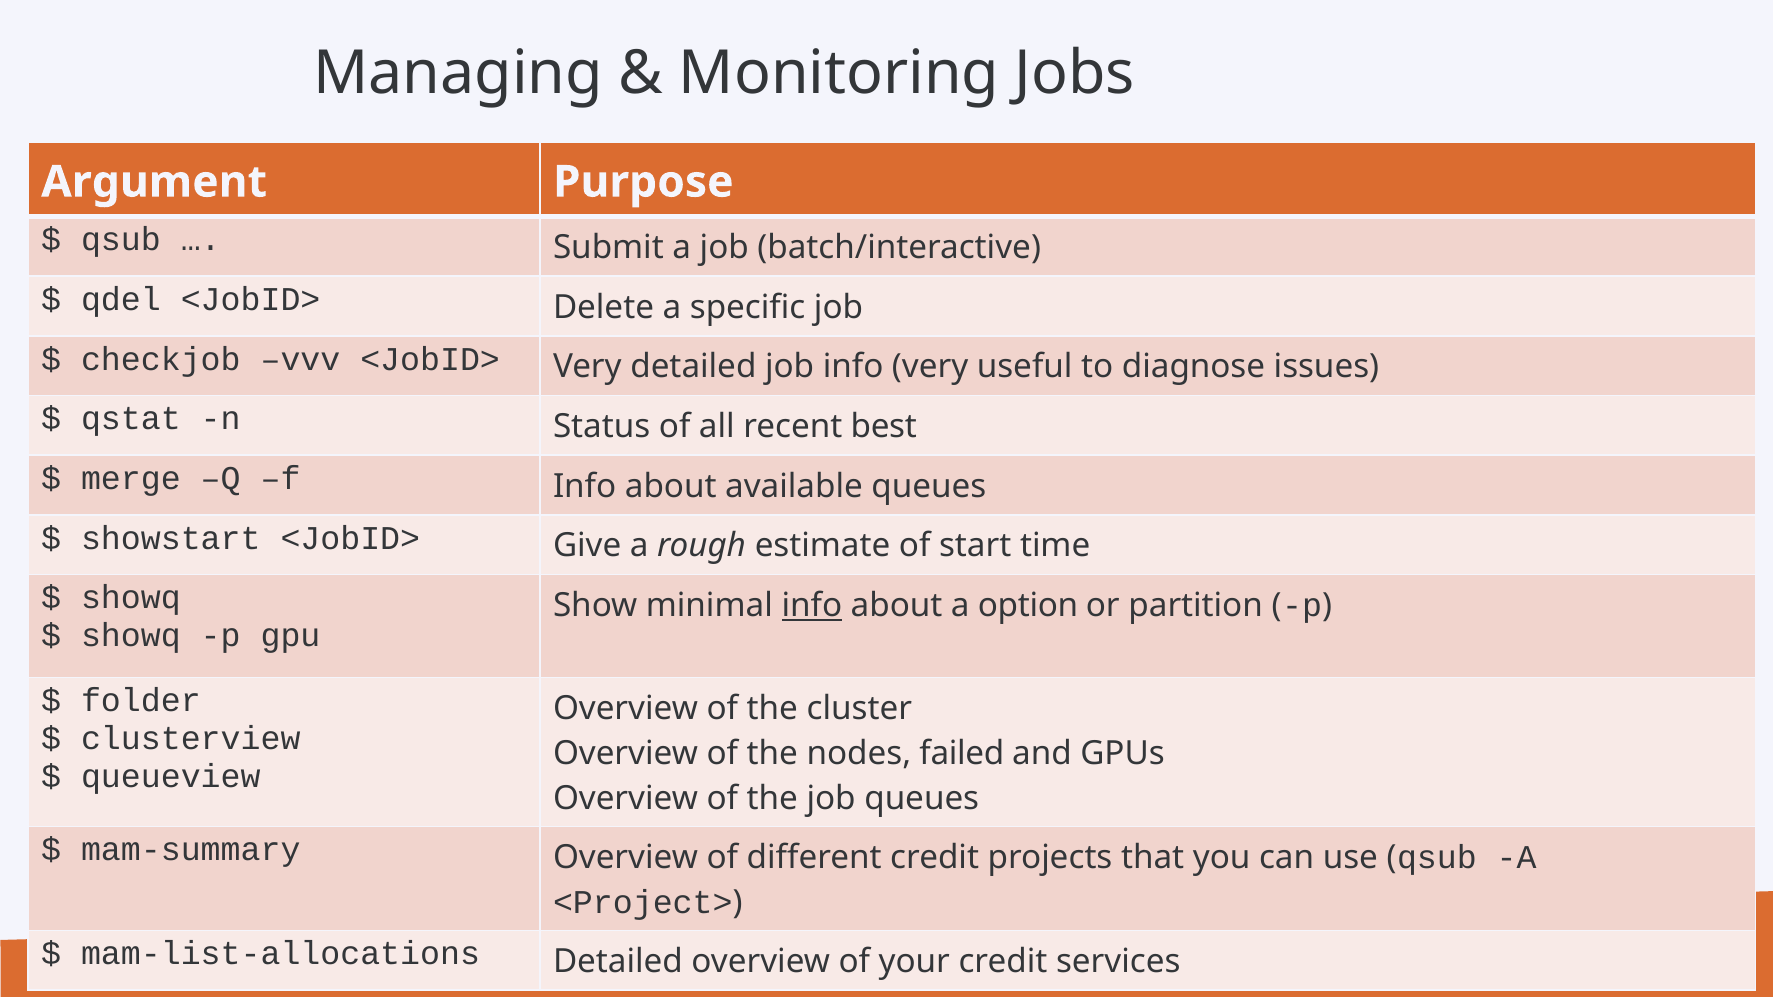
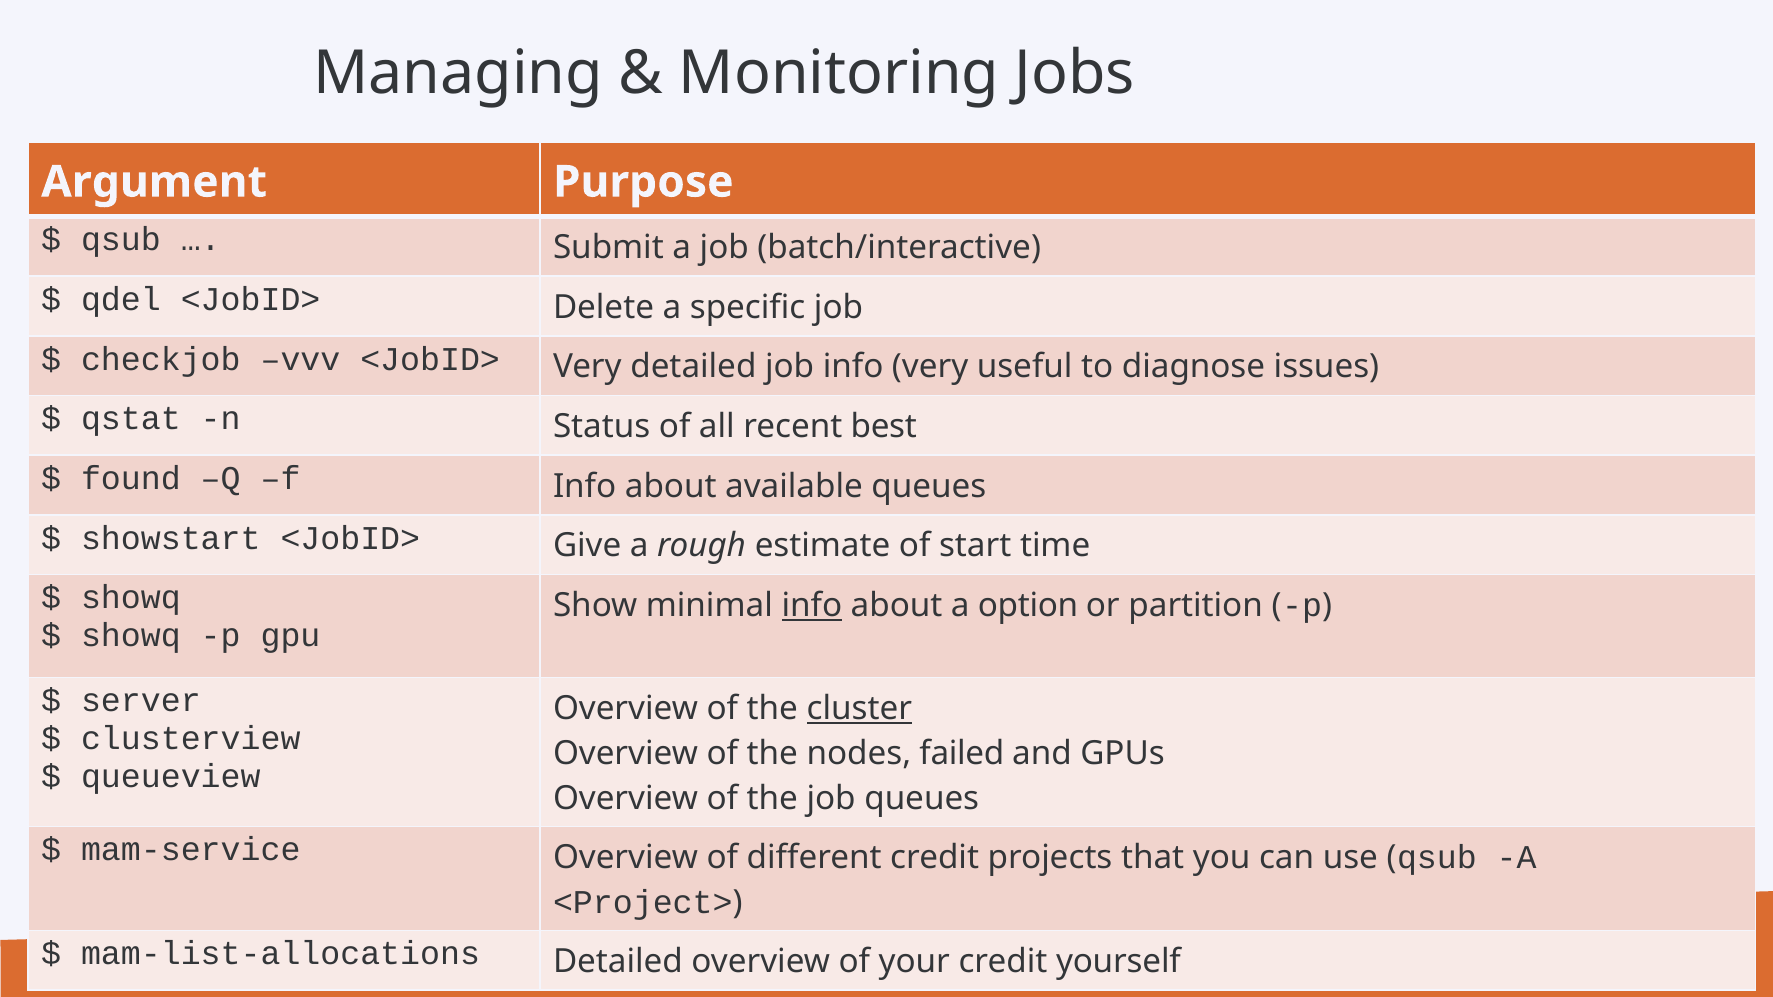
merge: merge -> found
folder: folder -> server
cluster underline: none -> present
mam-summary: mam-summary -> mam-service
services: services -> yourself
